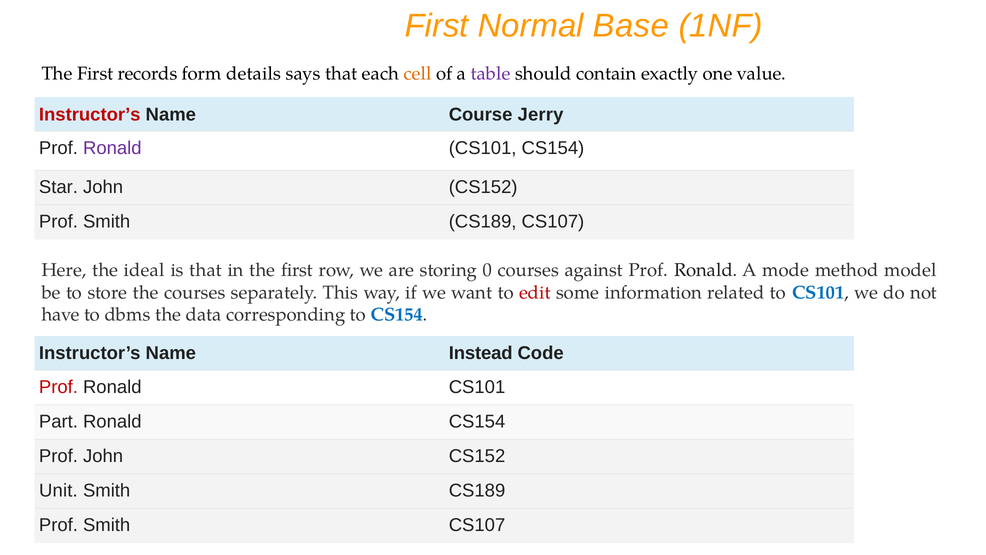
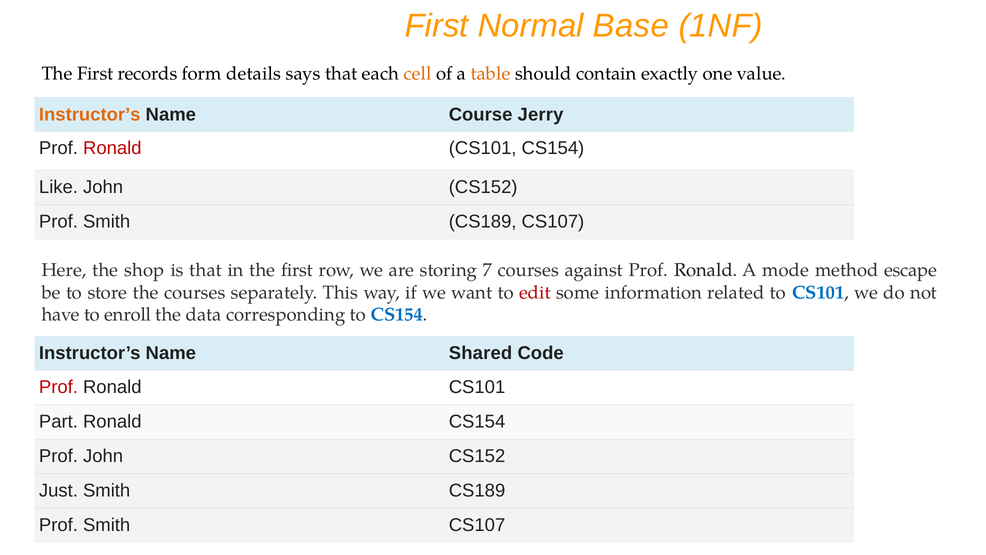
table colour: purple -> orange
Instructor’s at (90, 114) colour: red -> orange
Ronald at (112, 148) colour: purple -> red
Star: Star -> Like
ideal: ideal -> shop
0: 0 -> 7
model: model -> escape
dbms: dbms -> enroll
Instead: Instead -> Shared
Unit: Unit -> Just
